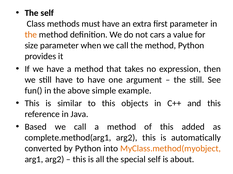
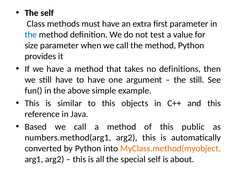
the at (31, 35) colour: orange -> blue
cars: cars -> test
expression: expression -> definitions
added: added -> public
complete.method(arg1: complete.method(arg1 -> numbers.method(arg1
